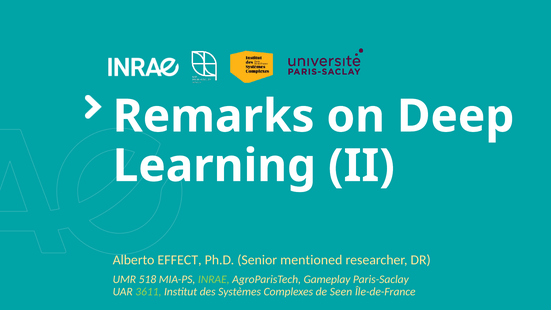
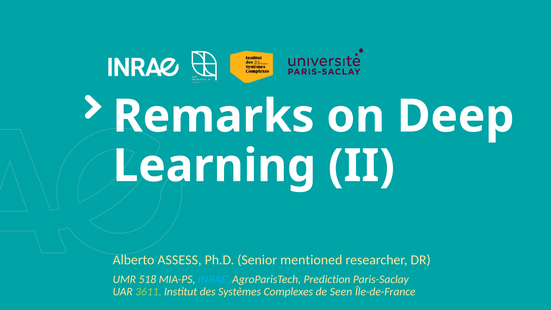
EFFECT: EFFECT -> ASSESS
INRAE at (214, 279) colour: light green -> light blue
Gameplay: Gameplay -> Prediction
